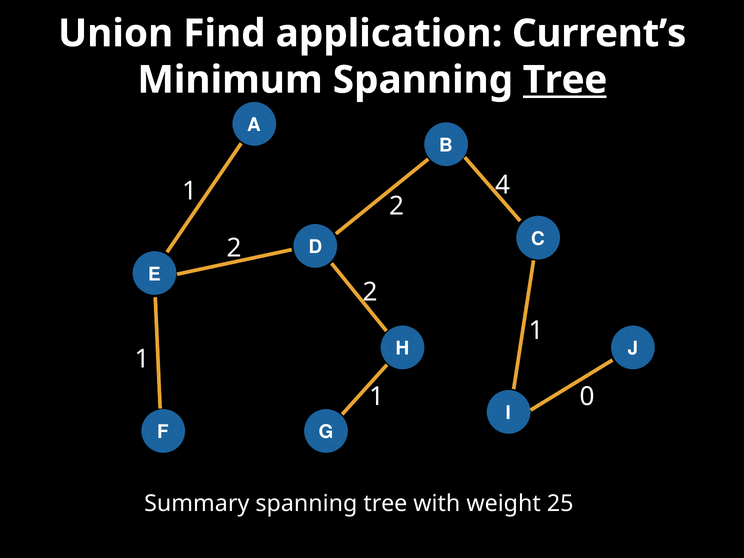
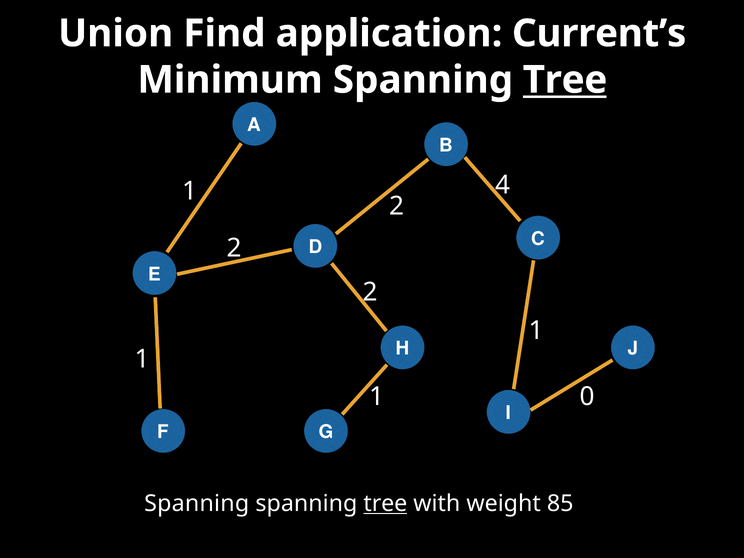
Summary at (197, 503): Summary -> Spanning
tree at (385, 503) underline: none -> present
25: 25 -> 85
